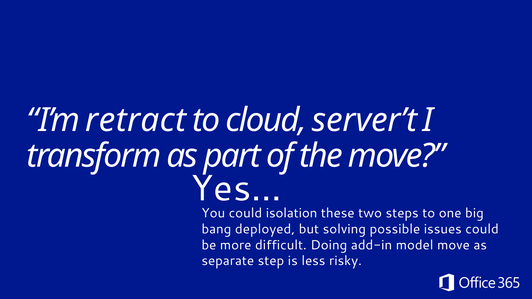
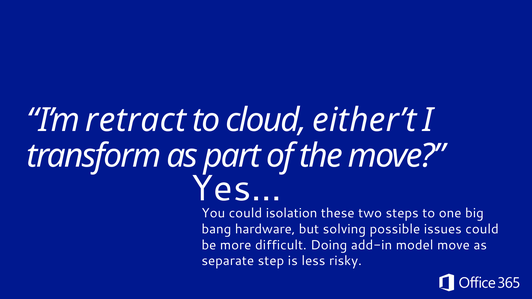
server’t: server’t -> either’t
deployed: deployed -> hardware
